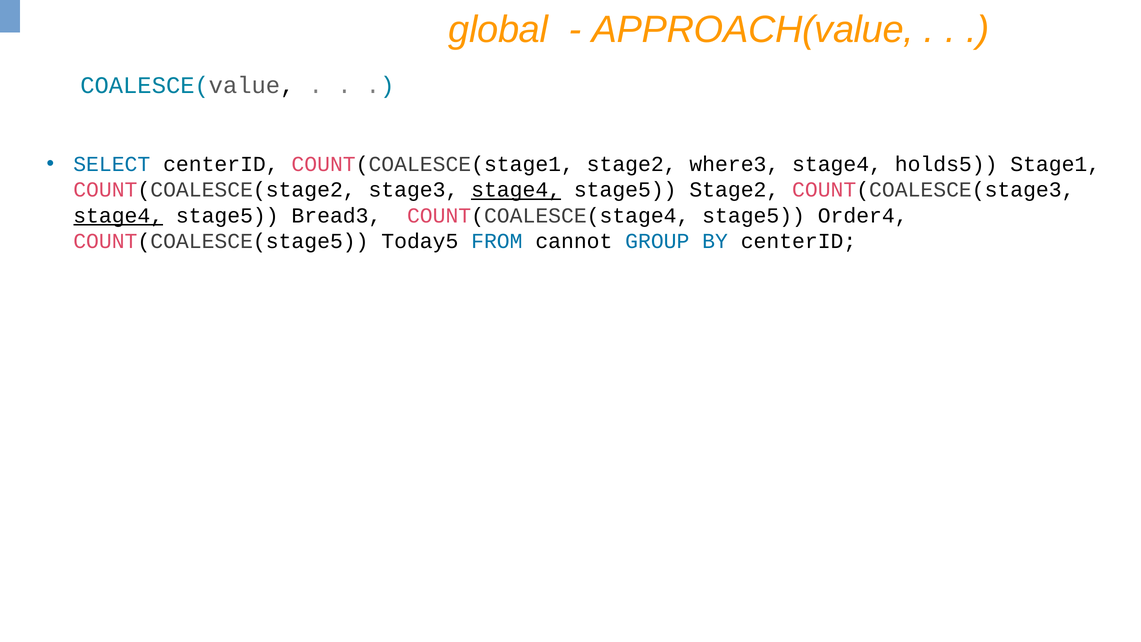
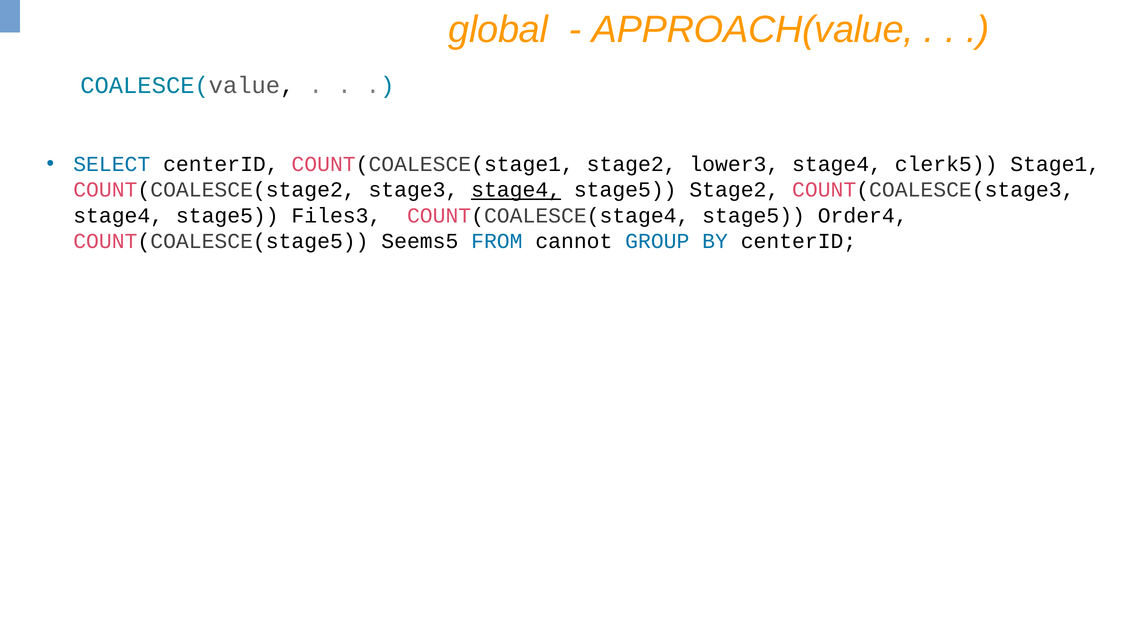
where3: where3 -> lower3
holds5: holds5 -> clerk5
stage4 at (118, 216) underline: present -> none
Bread3: Bread3 -> Files3
Today5: Today5 -> Seems5
